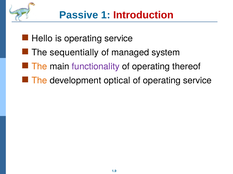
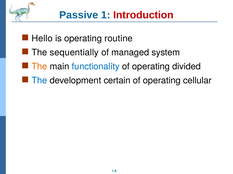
is operating service: service -> routine
functionality colour: purple -> blue
thereof: thereof -> divided
The at (39, 81) colour: orange -> blue
optical: optical -> certain
of operating service: service -> cellular
